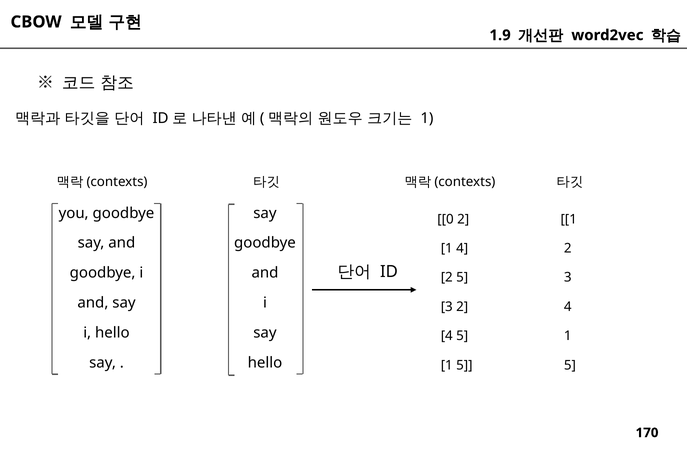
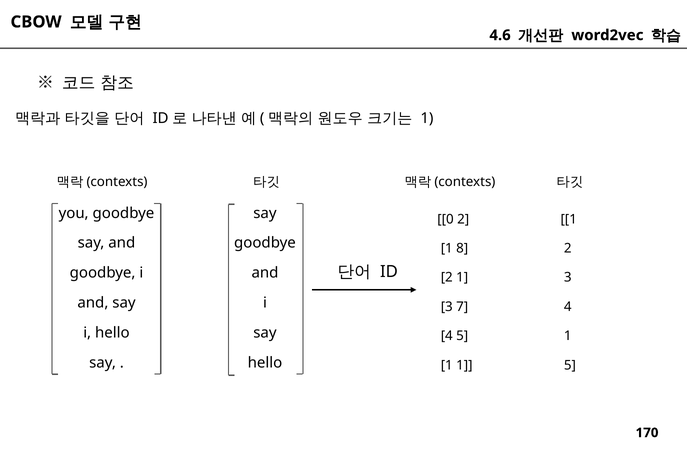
1.9: 1.9 -> 4.6
1 4: 4 -> 8
5 at (462, 278): 5 -> 1
3 2: 2 -> 7
5 at (464, 365): 5 -> 1
